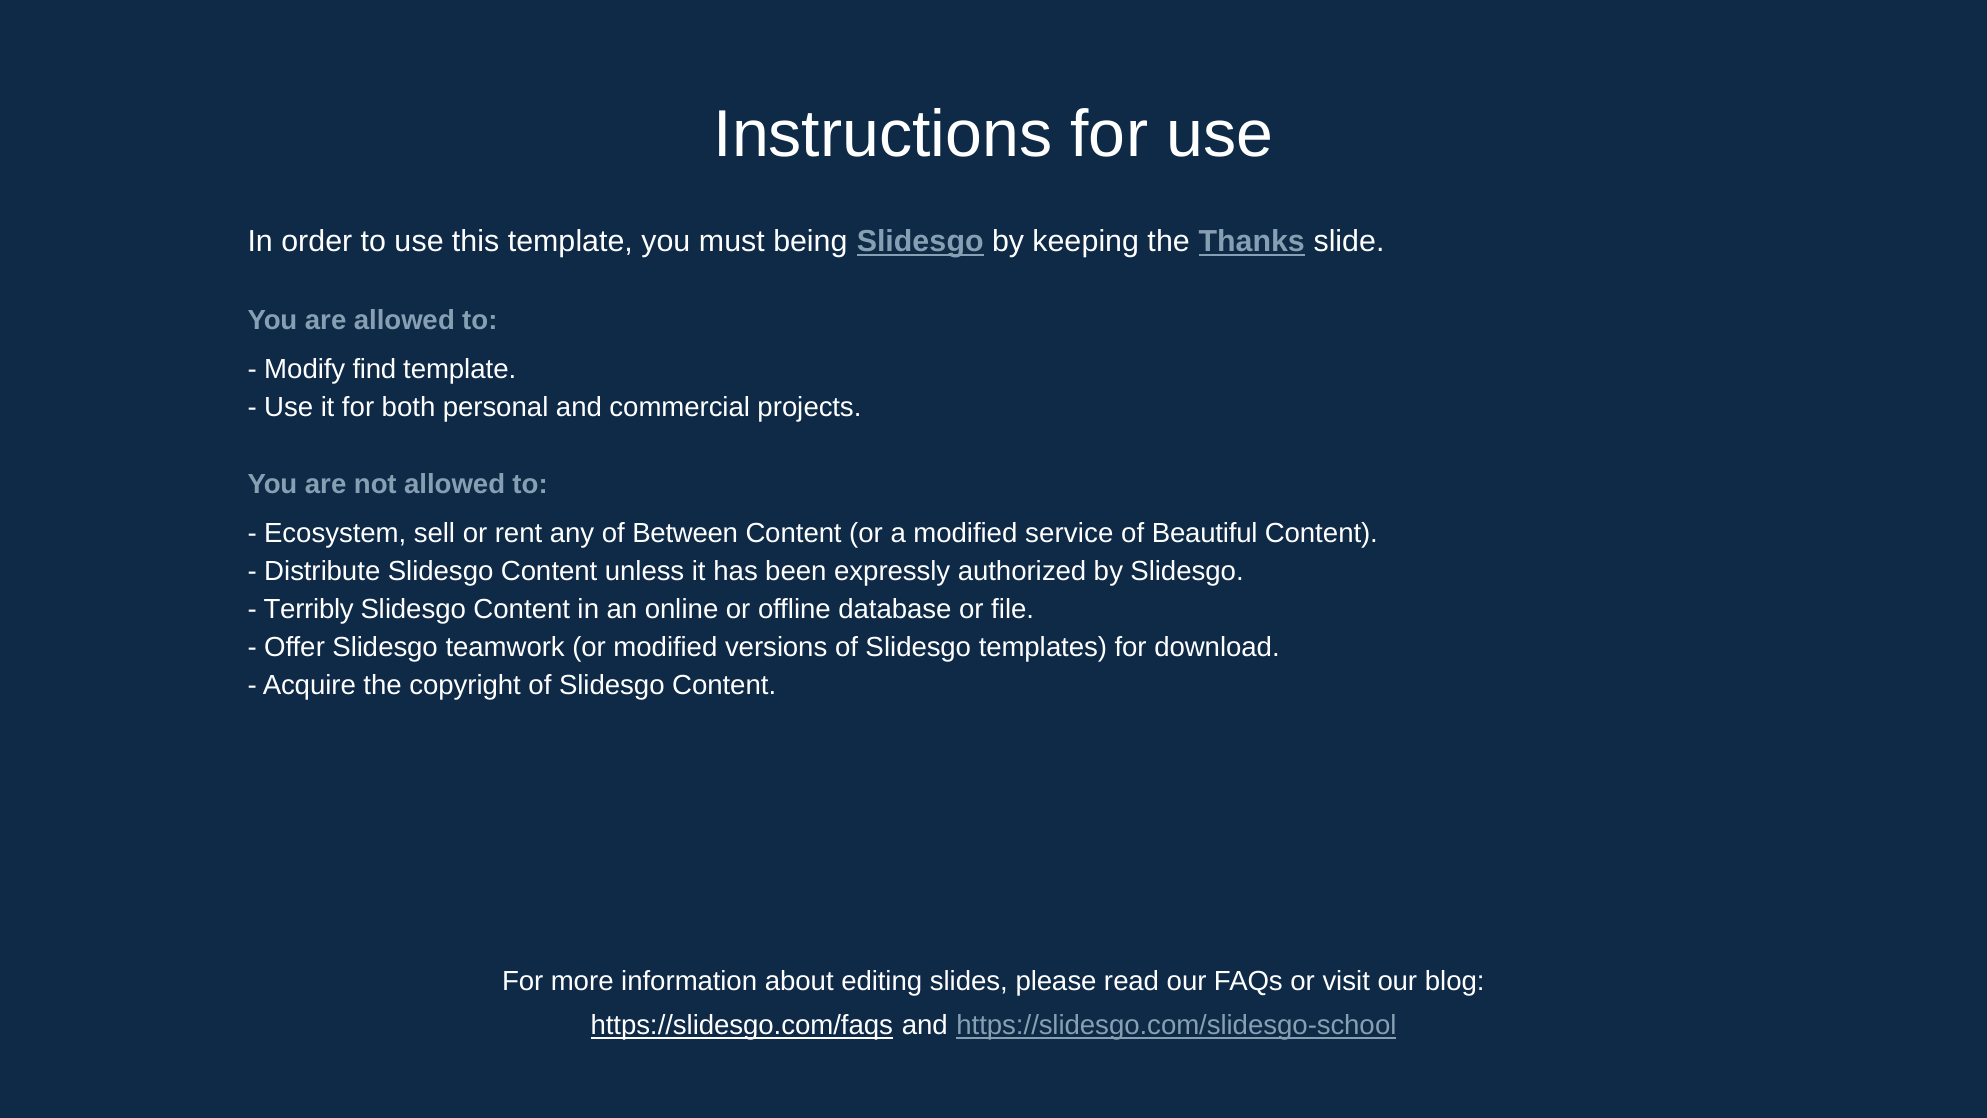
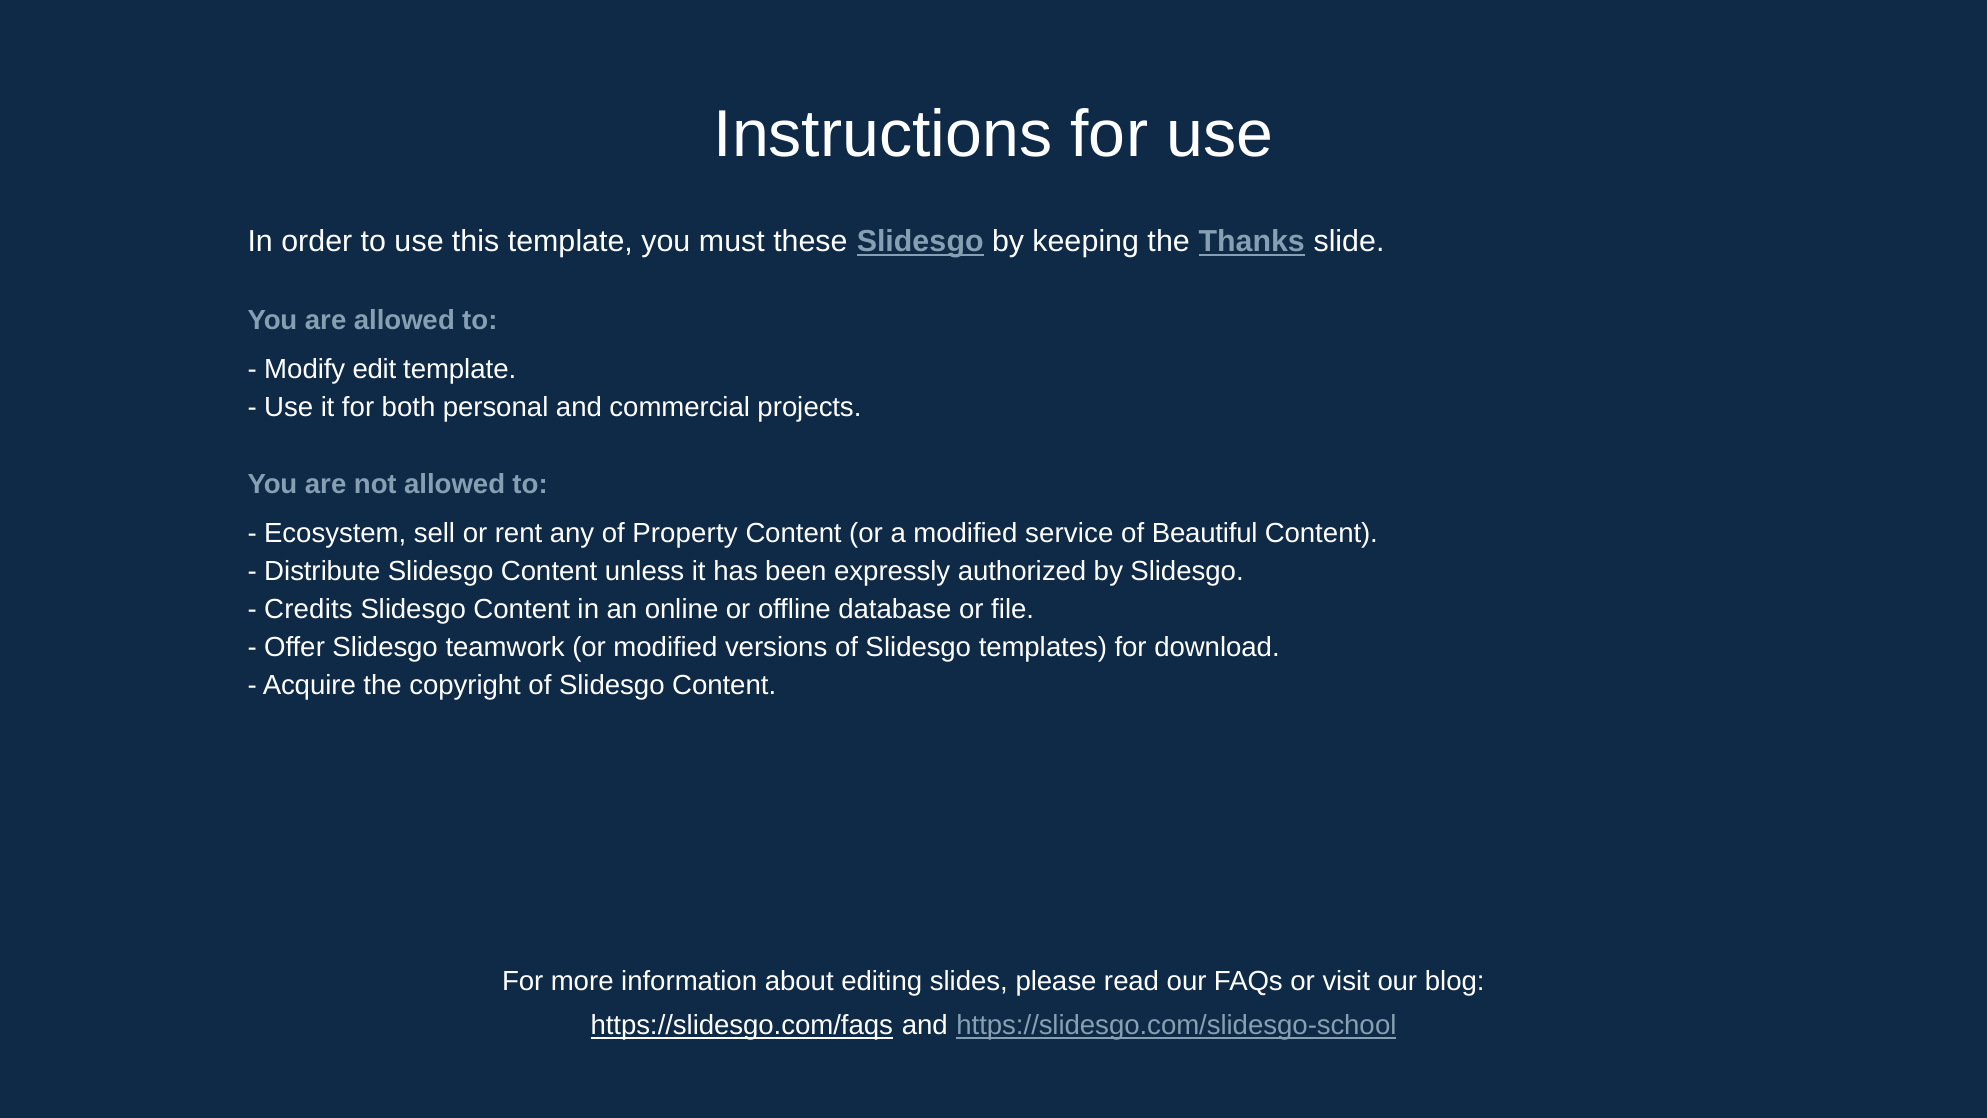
being: being -> these
find: find -> edit
Between: Between -> Property
Terribly: Terribly -> Credits
